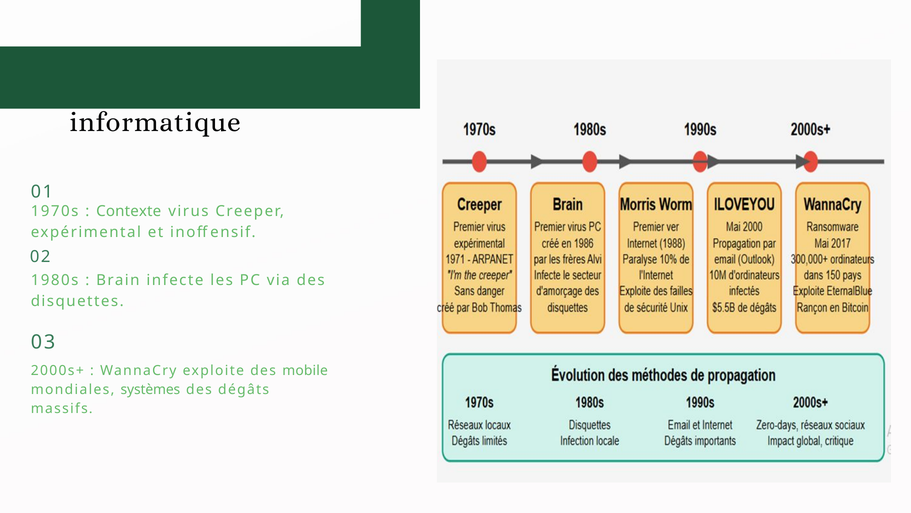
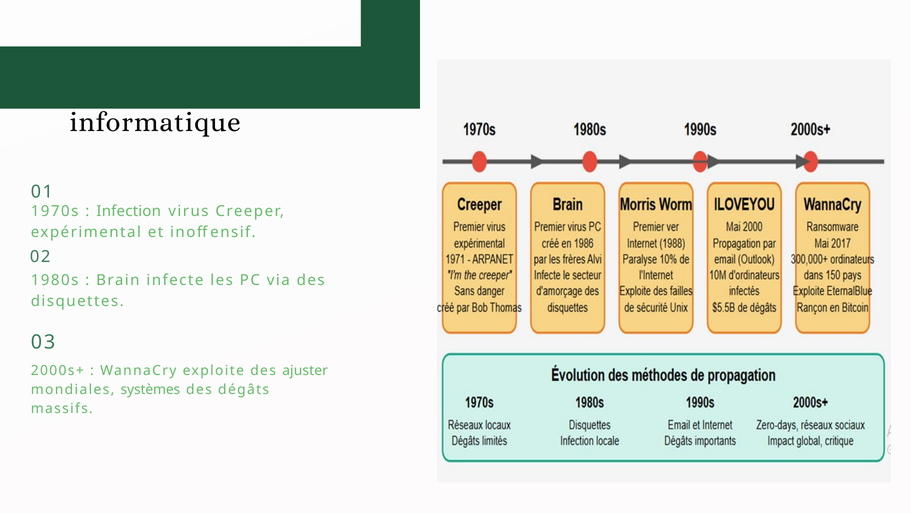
Contexte: Contexte -> Infection
mobile: mobile -> ajuster
